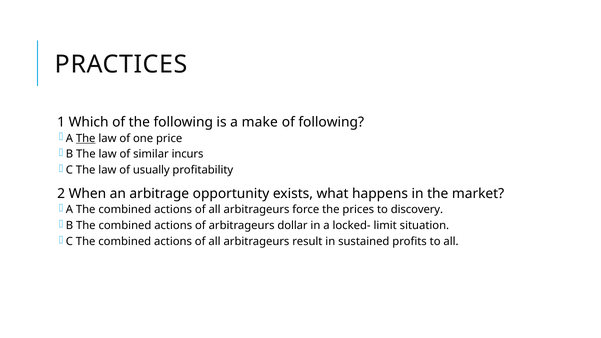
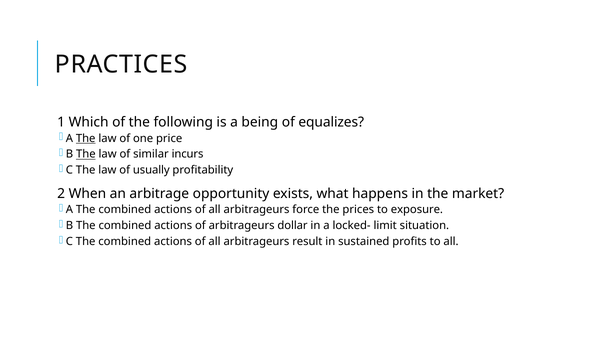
make: make -> being
of following: following -> equalizes
The at (86, 154) underline: none -> present
discovery: discovery -> exposure
